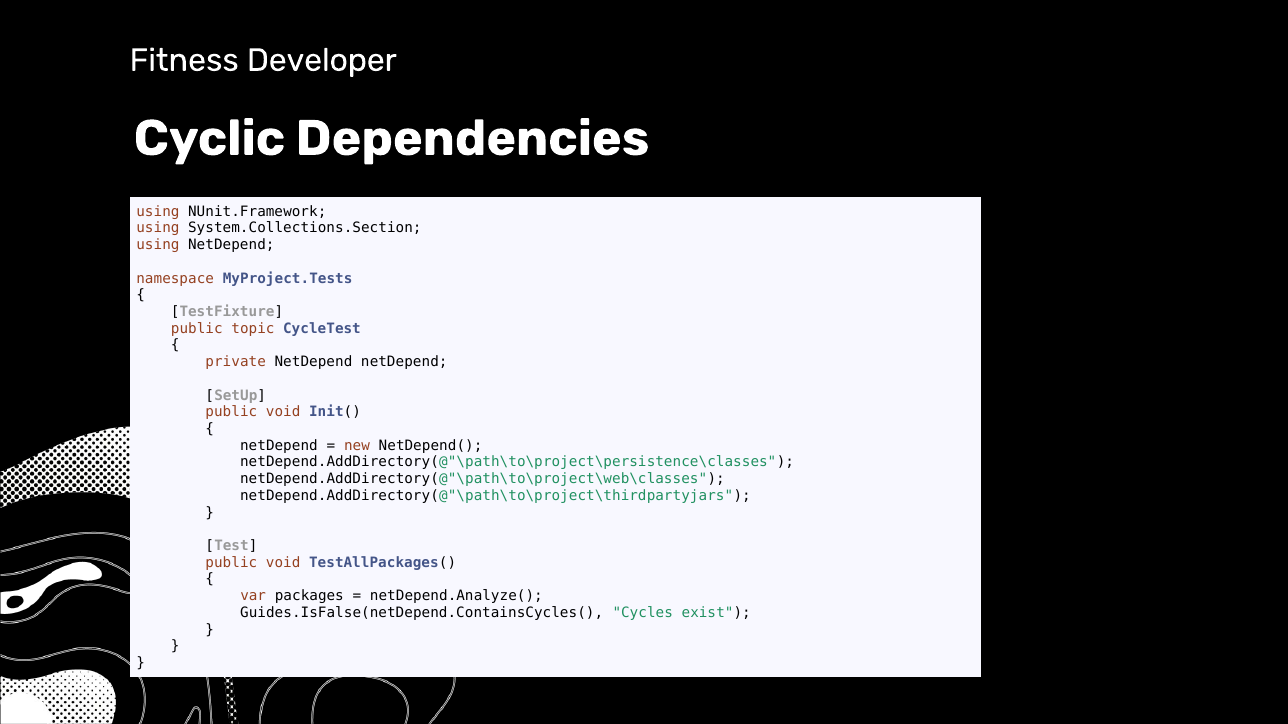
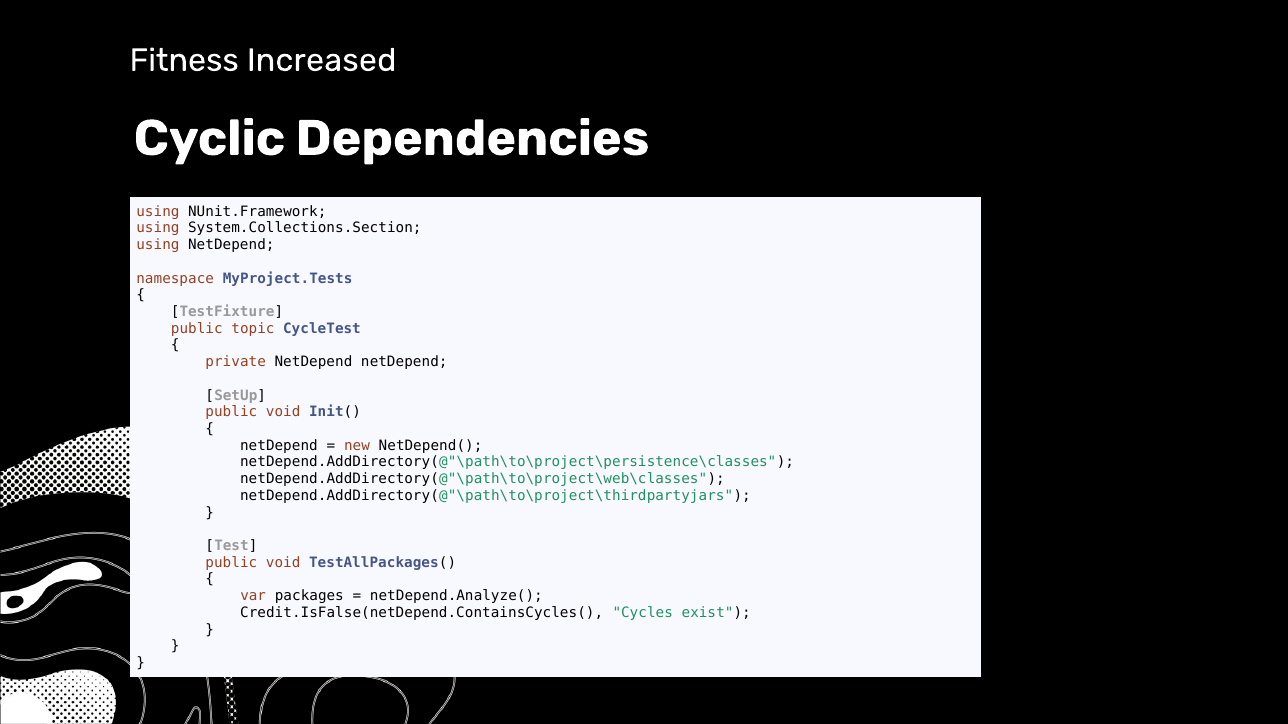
Developer: Developer -> Increased
Guides.IsFalse(netDepend.ContainsCycles(: Guides.IsFalse(netDepend.ContainsCycles( -> Credit.IsFalse(netDepend.ContainsCycles(
